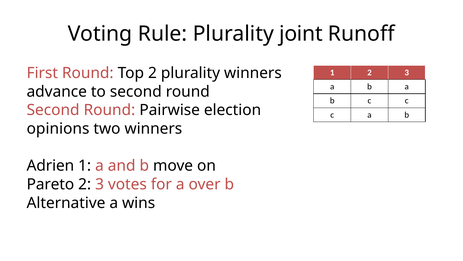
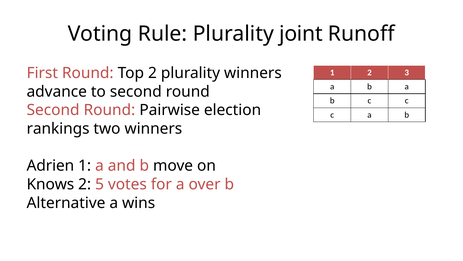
opinions: opinions -> rankings
Pareto: Pareto -> Knows
3 at (100, 184): 3 -> 5
